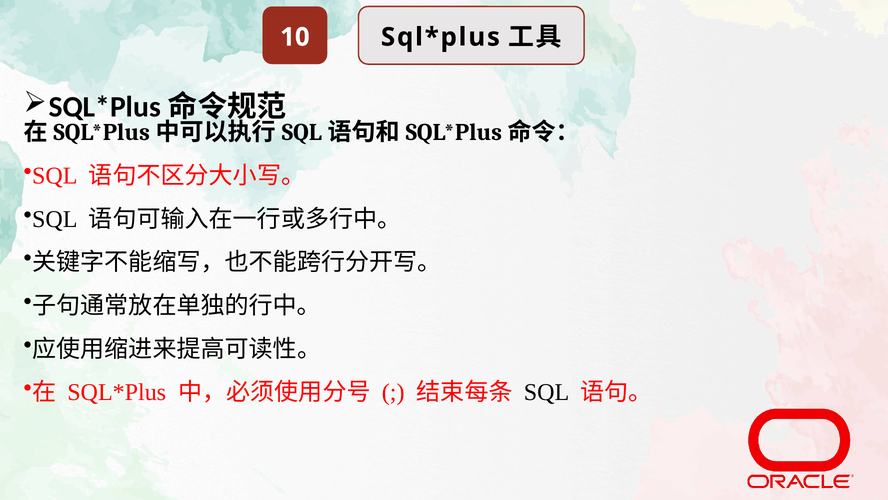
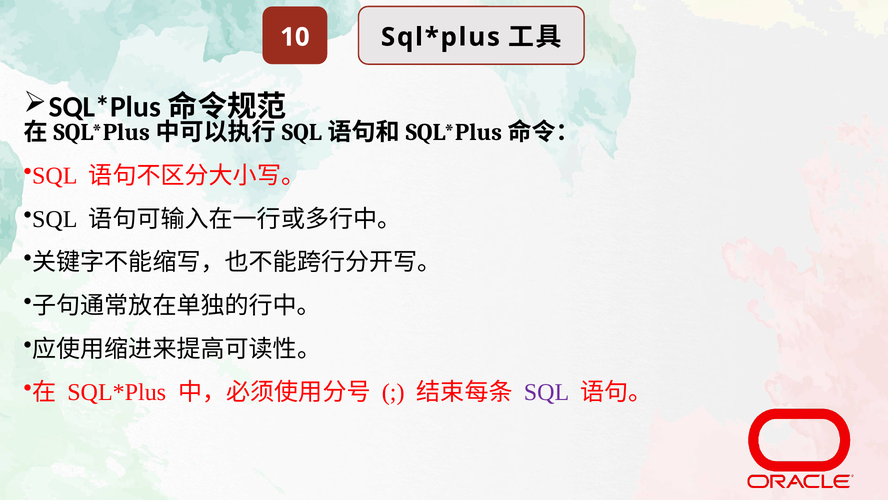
SQL at (546, 392) colour: black -> purple
